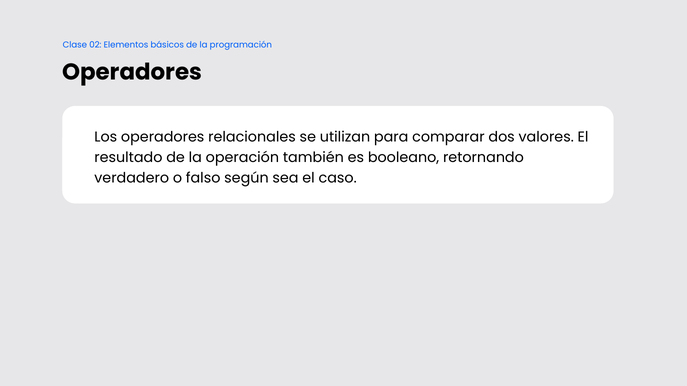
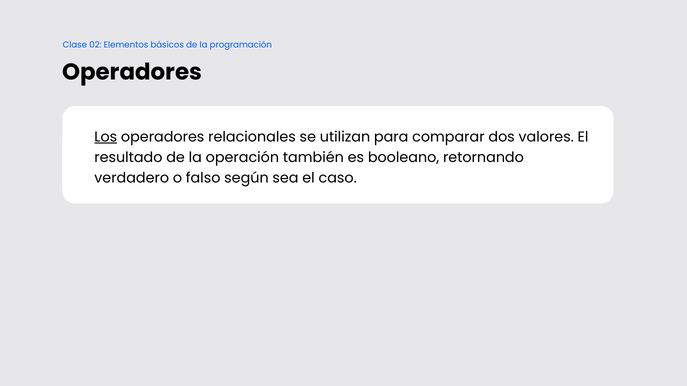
Los underline: none -> present
